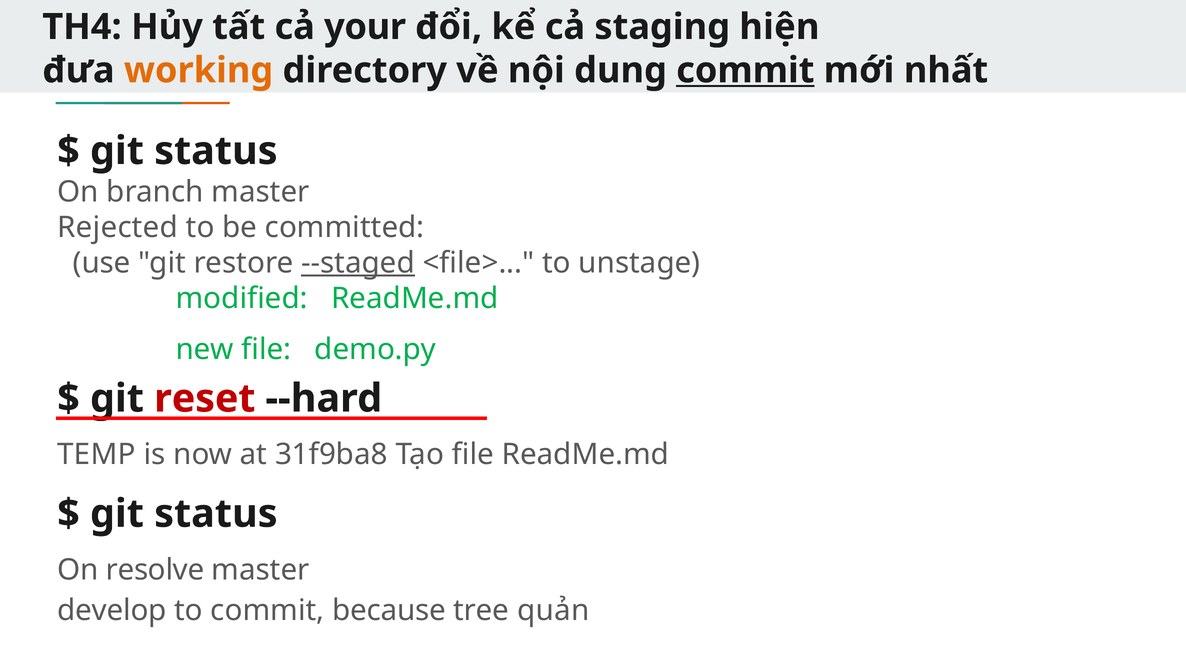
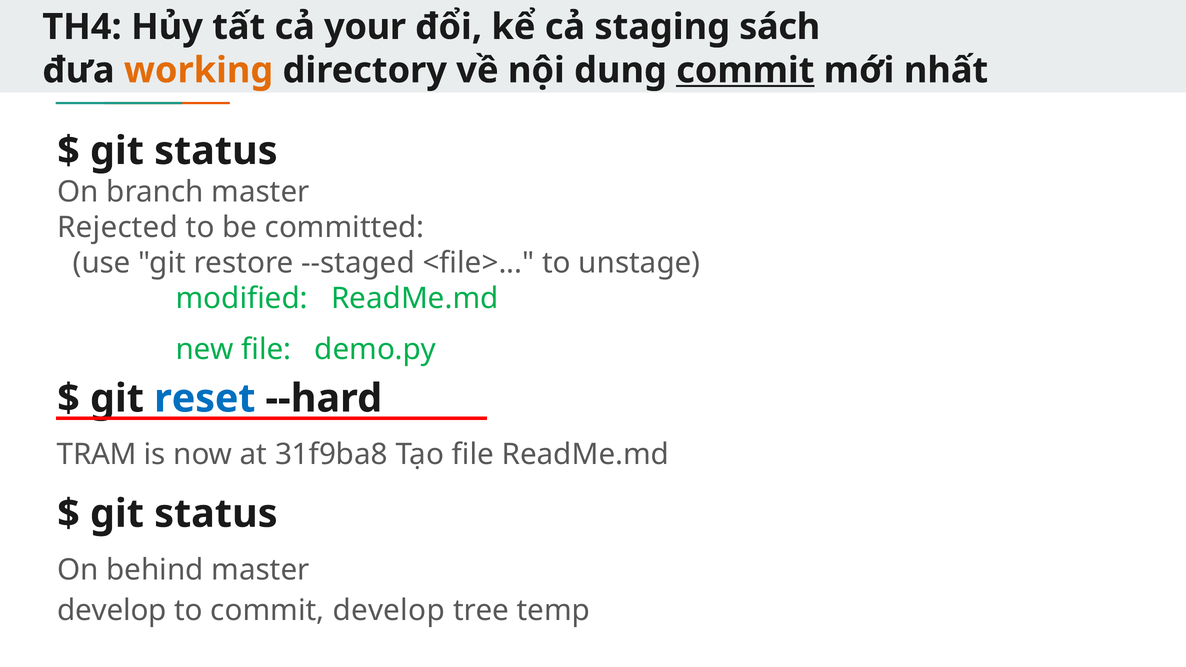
hiện: hiện -> sách
--staged underline: present -> none
reset colour: red -> blue
TEMP: TEMP -> TRAM
resolve: resolve -> behind
commit because: because -> develop
quản: quản -> temp
